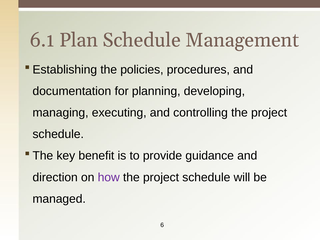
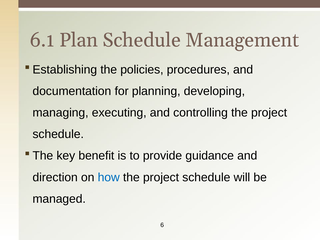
how colour: purple -> blue
